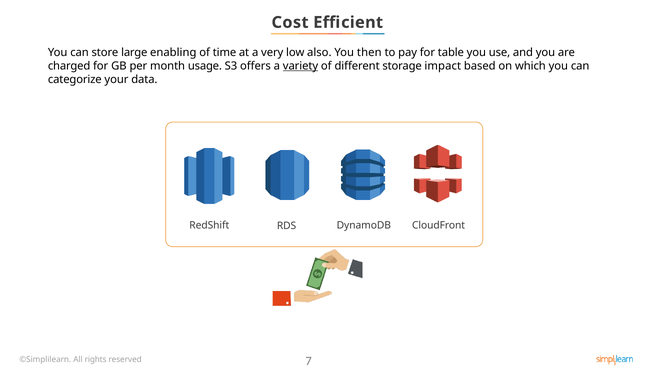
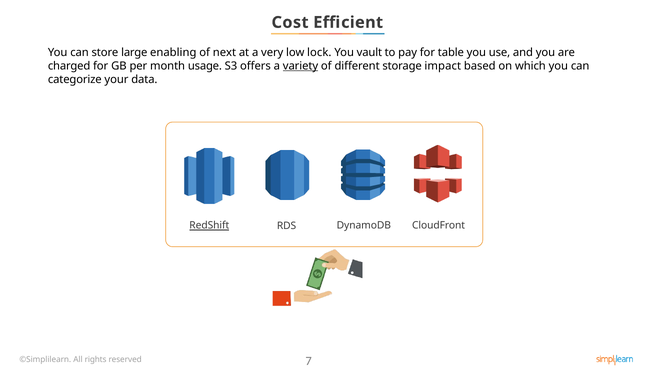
time: time -> next
also: also -> lock
then: then -> vault
RedShift underline: none -> present
